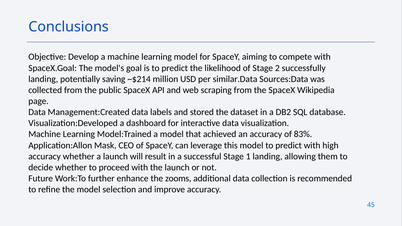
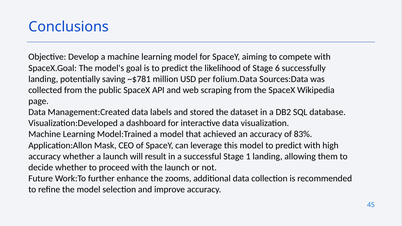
2: 2 -> 6
~$214: ~$214 -> ~$781
similar.Data: similar.Data -> folium.Data
